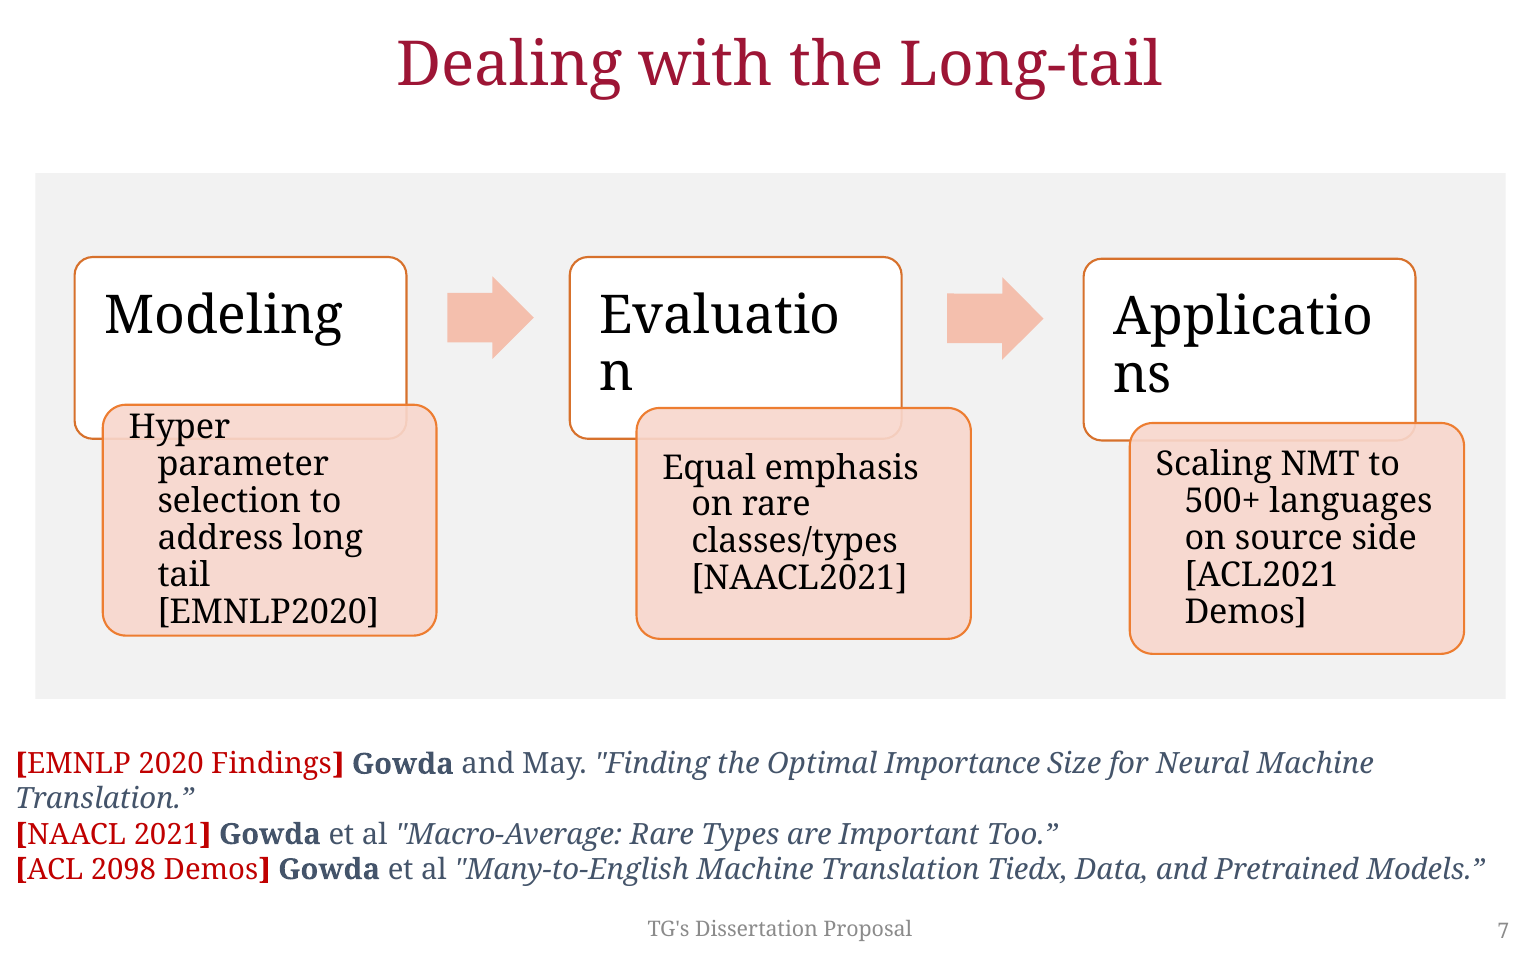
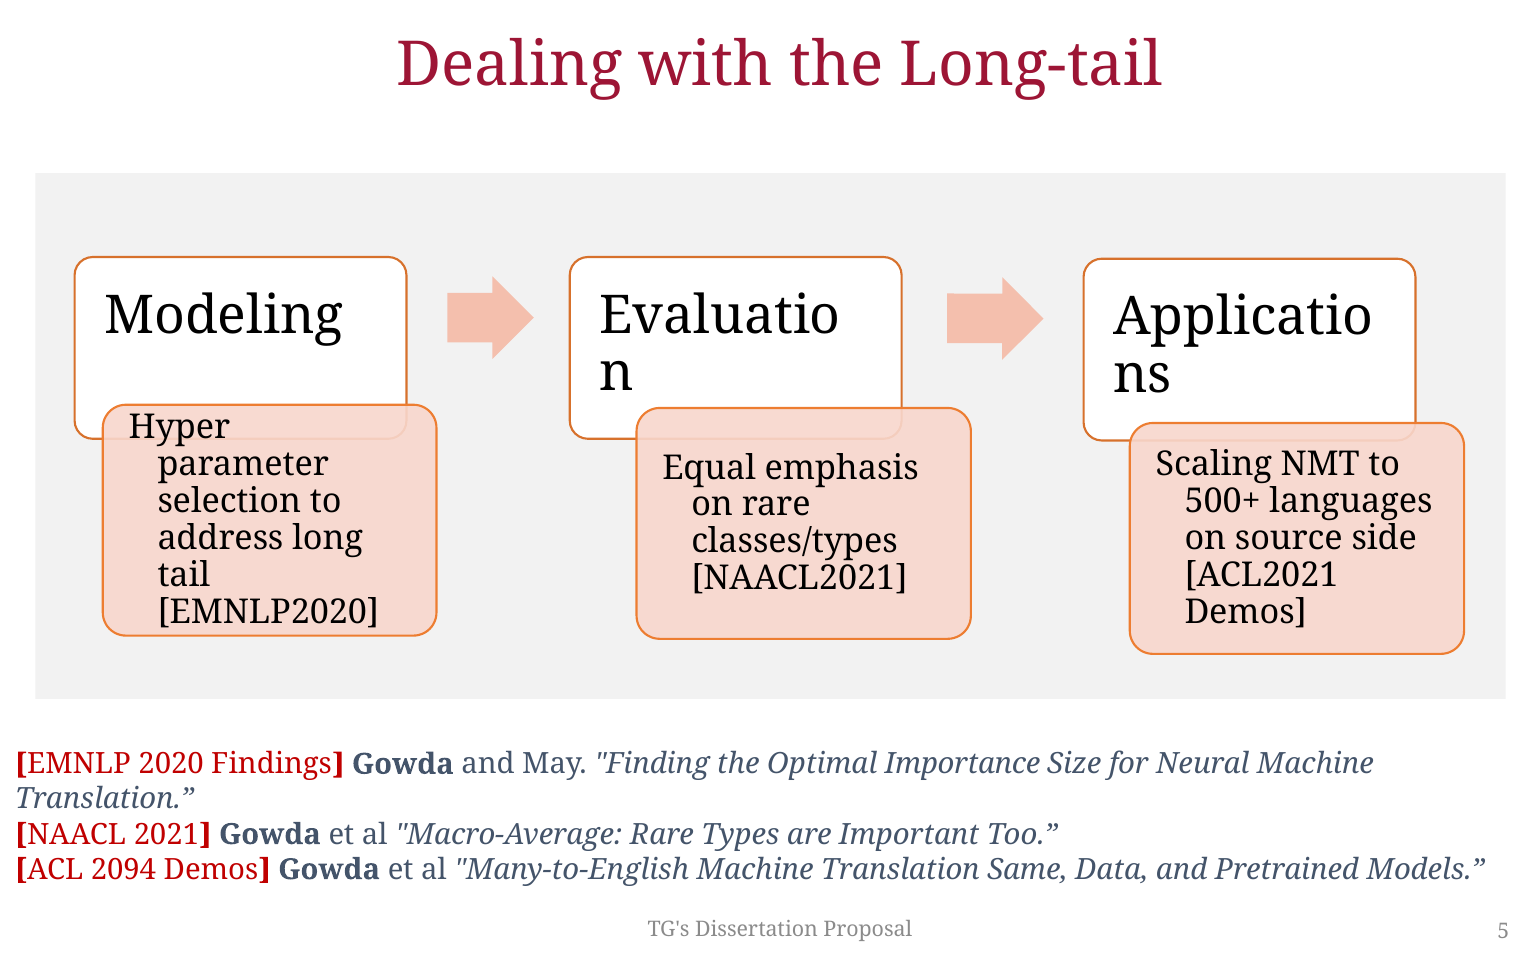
2098: 2098 -> 2094
Tiedx: Tiedx -> Same
7: 7 -> 5
